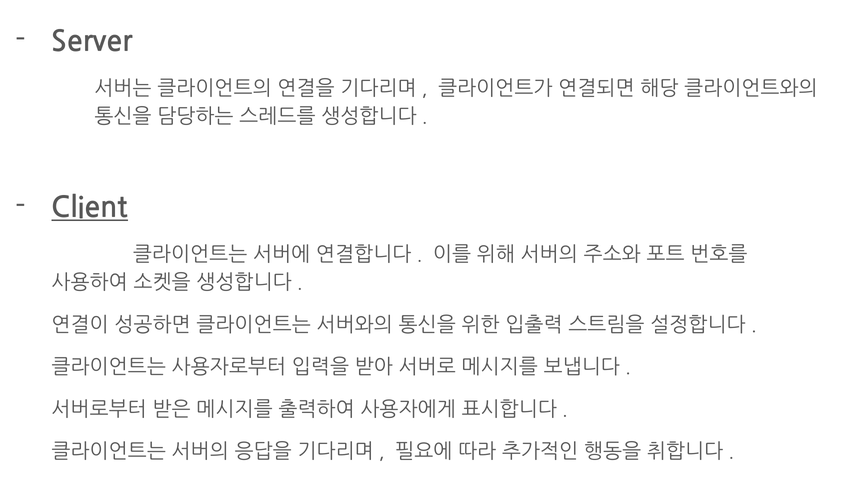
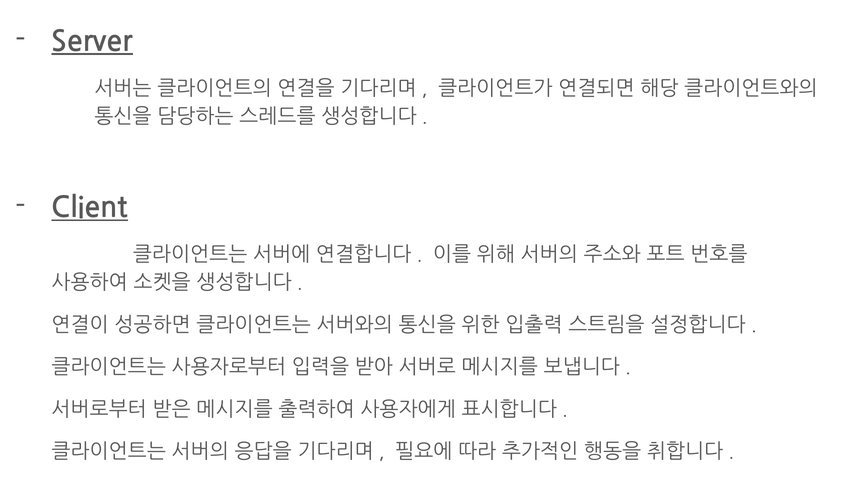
Server underline: none -> present
